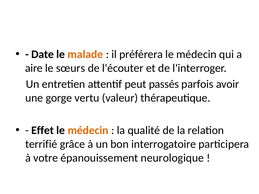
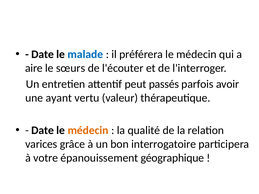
malade colour: orange -> blue
gorge: gorge -> ayant
Effet at (43, 130): Effet -> Date
terrifié: terrifié -> varices
neurologique: neurologique -> géographique
